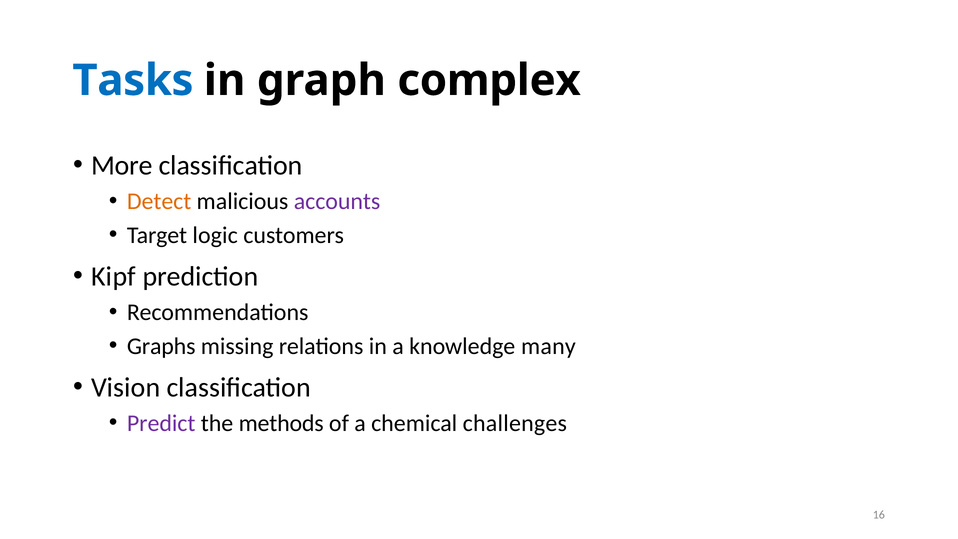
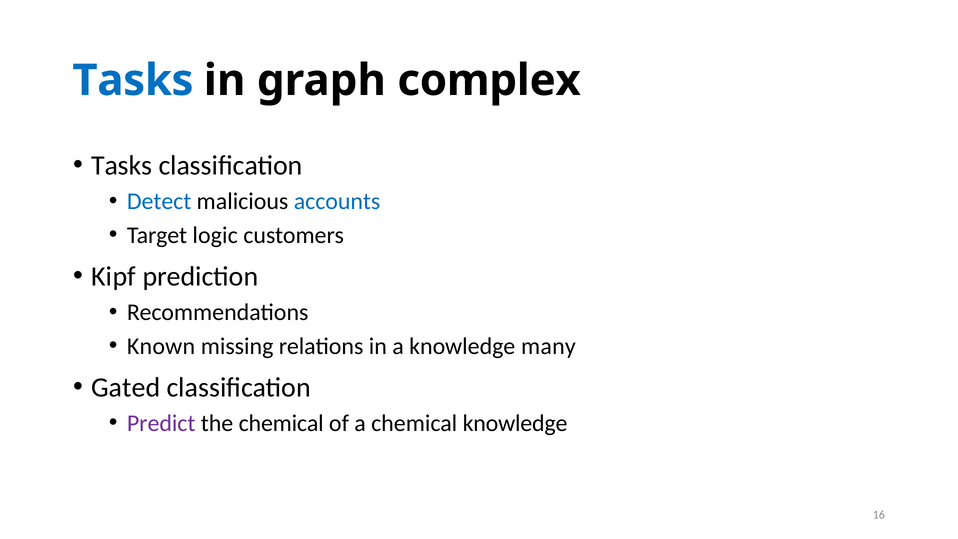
More at (122, 166): More -> Tasks
Detect colour: orange -> blue
accounts colour: purple -> blue
Graphs: Graphs -> Known
Vision: Vision -> Gated
the methods: methods -> chemical
chemical challenges: challenges -> knowledge
